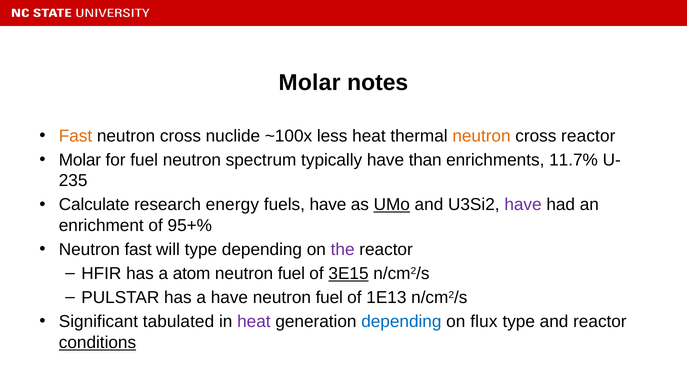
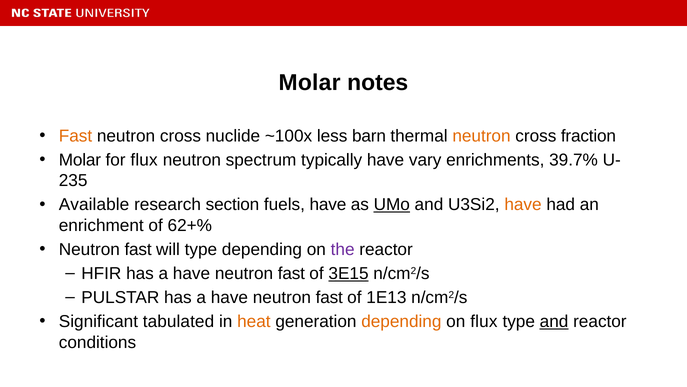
less heat: heat -> barn
cross reactor: reactor -> fraction
for fuel: fuel -> flux
than: than -> vary
11.7%: 11.7% -> 39.7%
Calculate: Calculate -> Available
energy: energy -> section
have at (523, 205) colour: purple -> orange
95+%: 95+% -> 62+%
HFIR has a atom: atom -> have
fuel at (291, 273): fuel -> fast
fuel at (329, 297): fuel -> fast
heat at (254, 321) colour: purple -> orange
depending at (401, 321) colour: blue -> orange
and at (554, 321) underline: none -> present
conditions underline: present -> none
